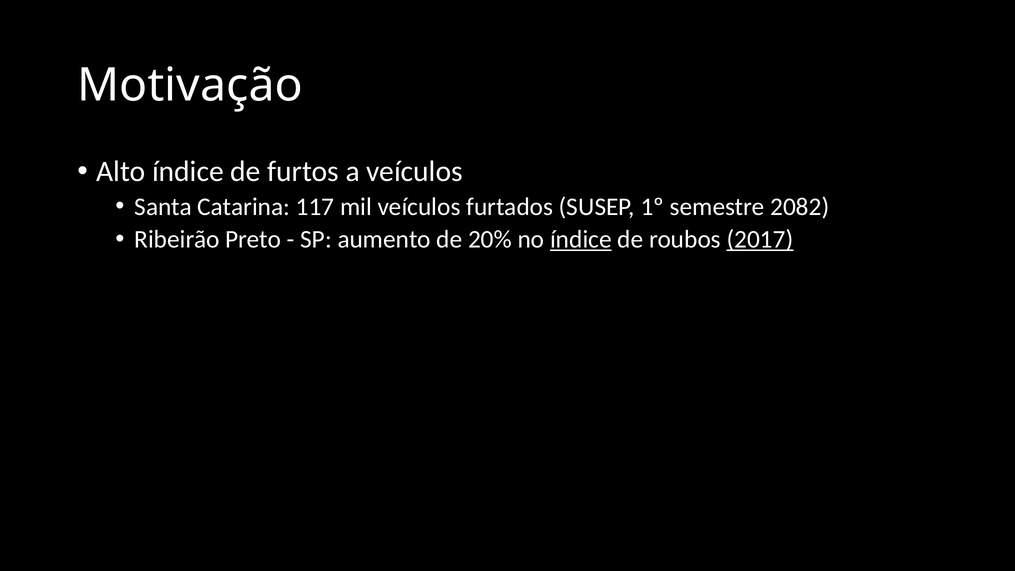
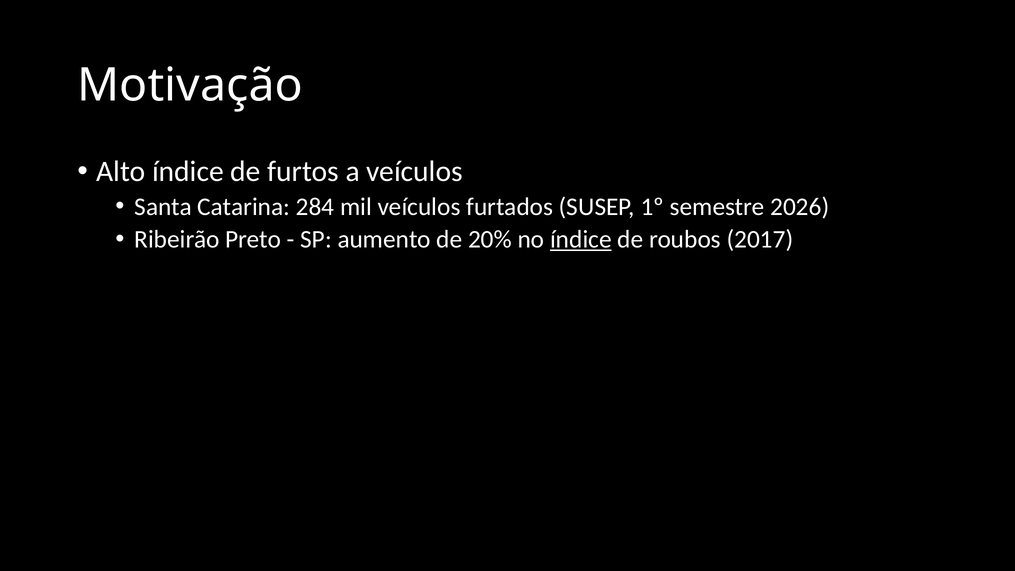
117: 117 -> 284
2082: 2082 -> 2026
2017 underline: present -> none
